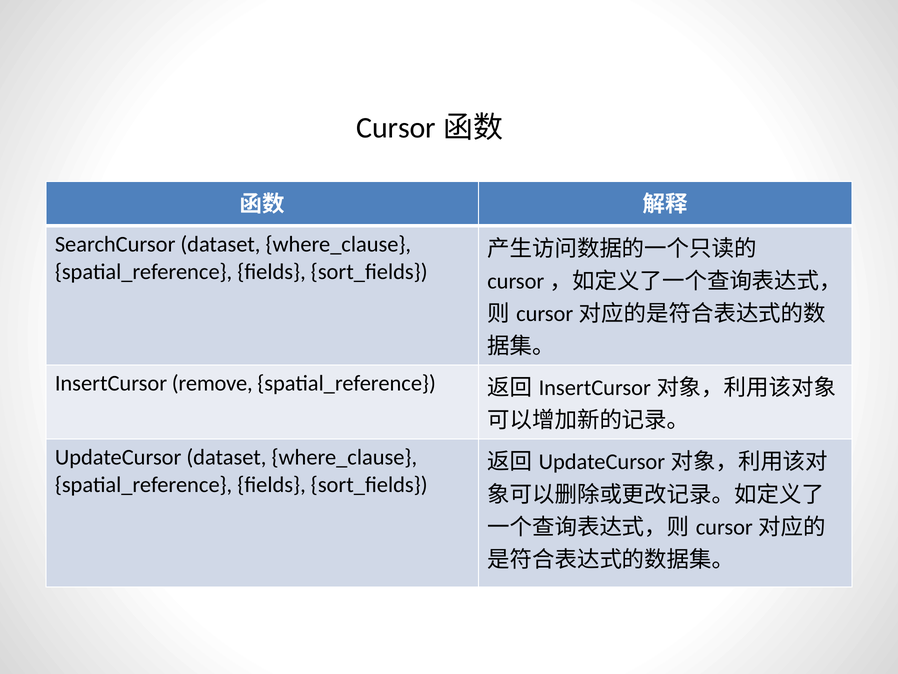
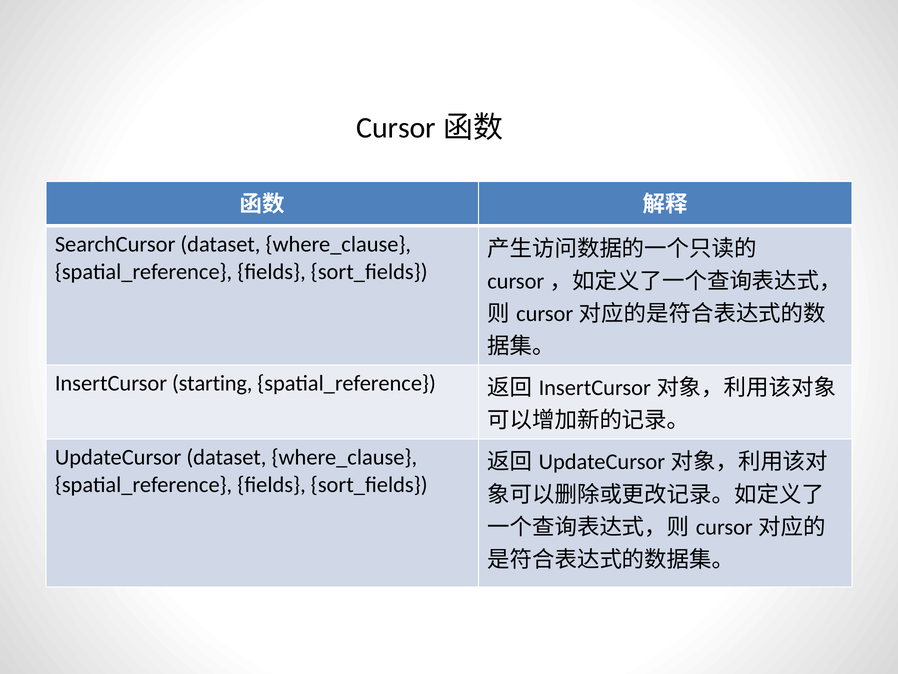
remove: remove -> starting
